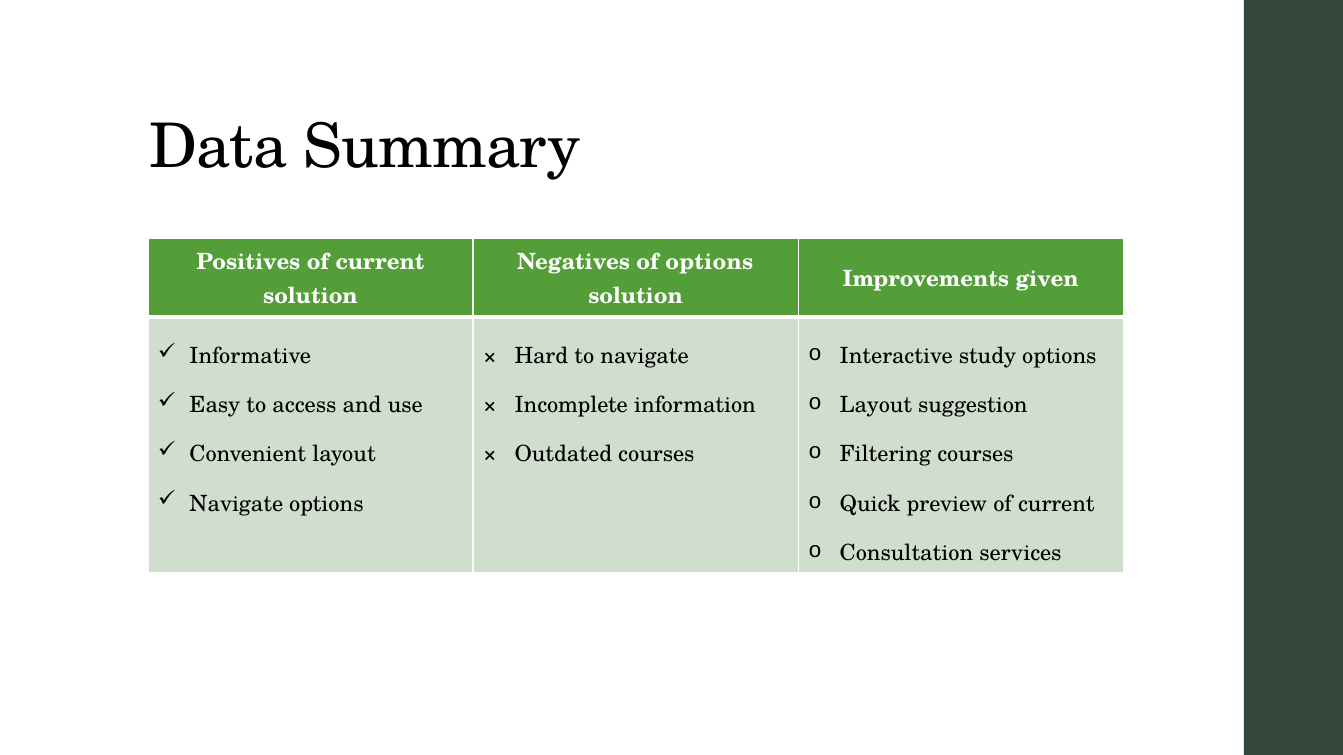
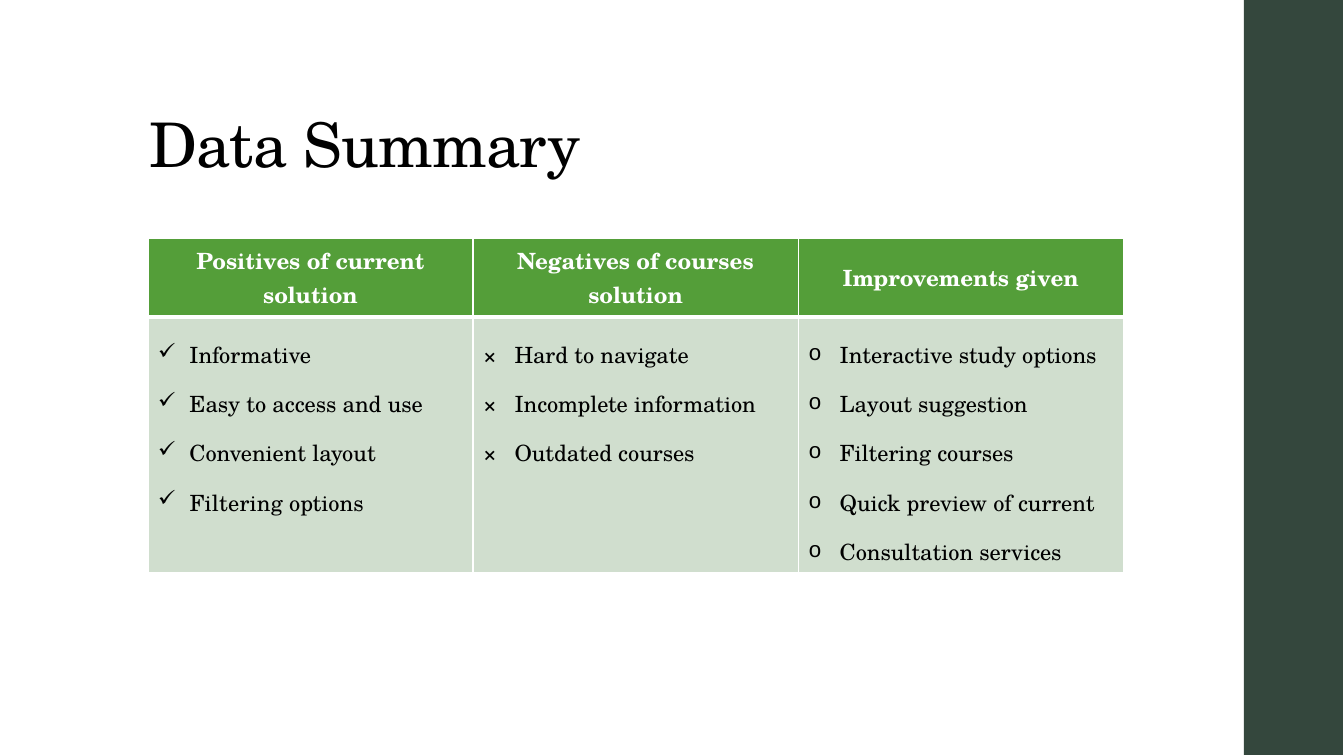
of options: options -> courses
Navigate at (236, 504): Navigate -> Filtering
